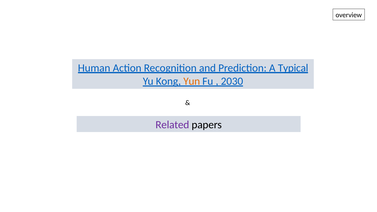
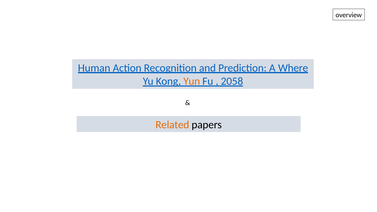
Typical: Typical -> Where
2030: 2030 -> 2058
Related colour: purple -> orange
